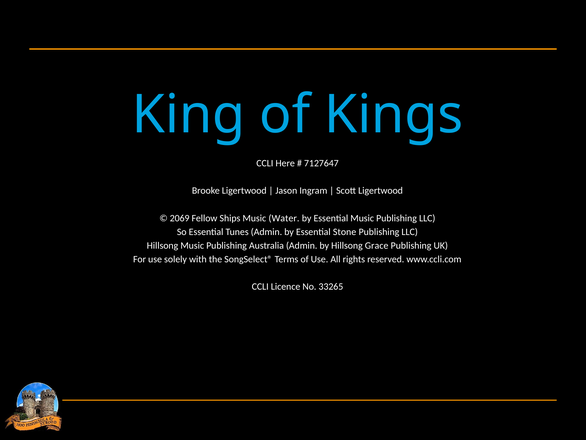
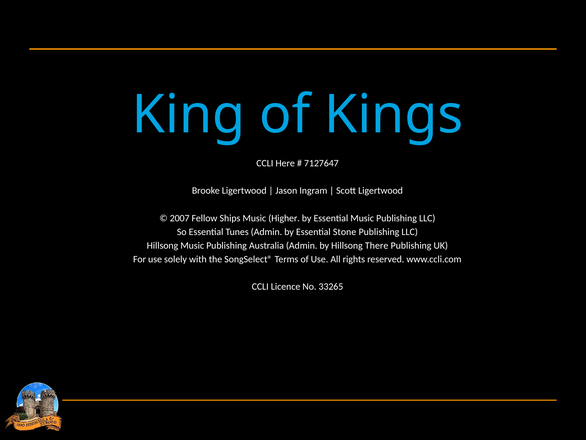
2069: 2069 -> 2007
Water: Water -> Higher
Grace: Grace -> There
